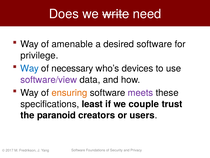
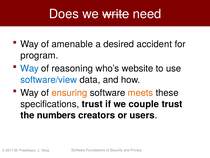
desired software: software -> accident
privilege: privilege -> program
necessary: necessary -> reasoning
devices: devices -> website
software/view colour: purple -> blue
meets colour: purple -> orange
specifications least: least -> trust
paranoid: paranoid -> numbers
